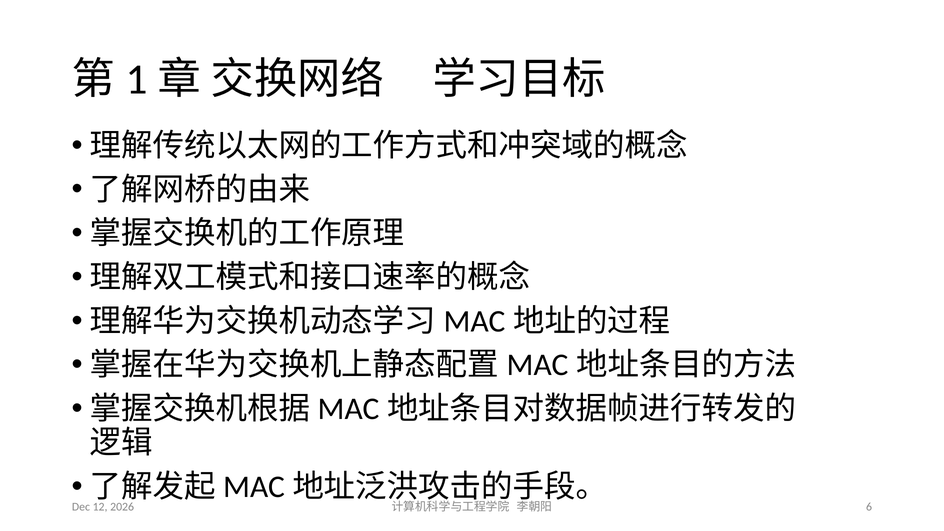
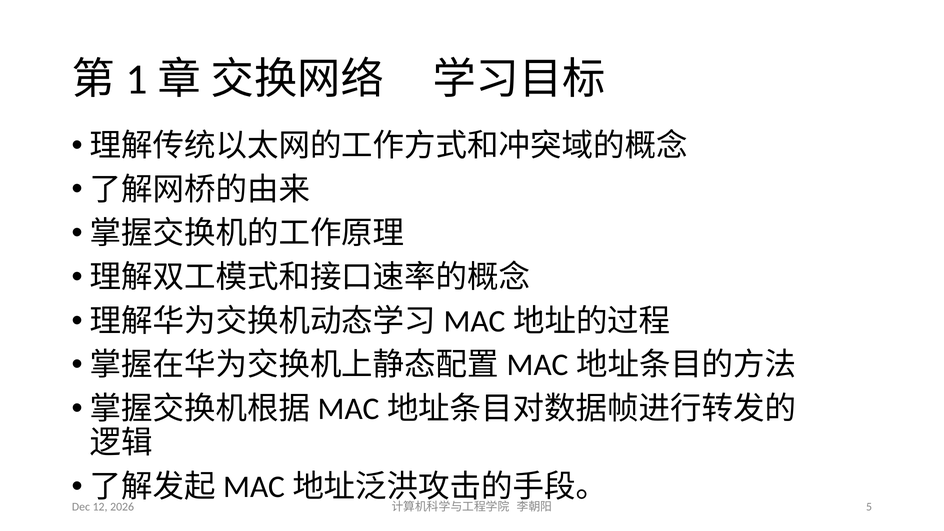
6: 6 -> 5
